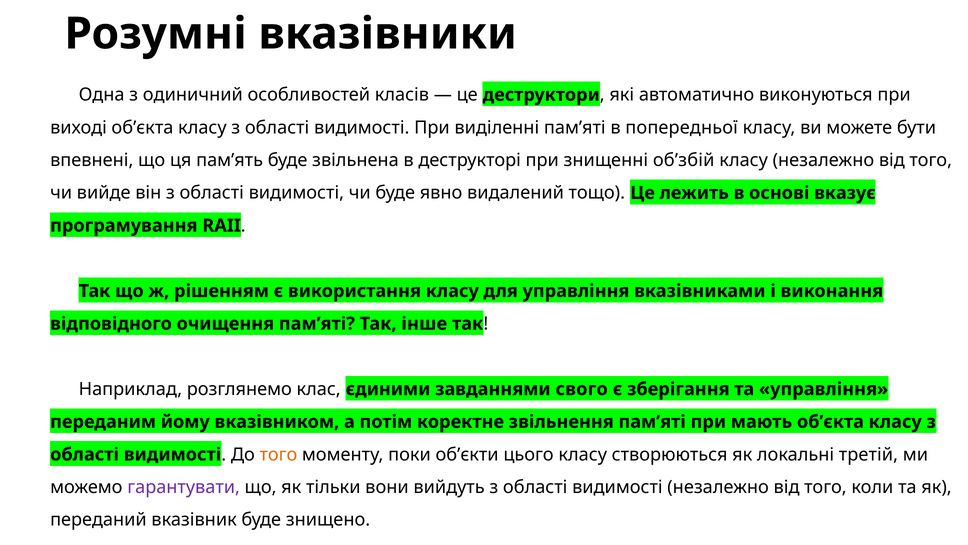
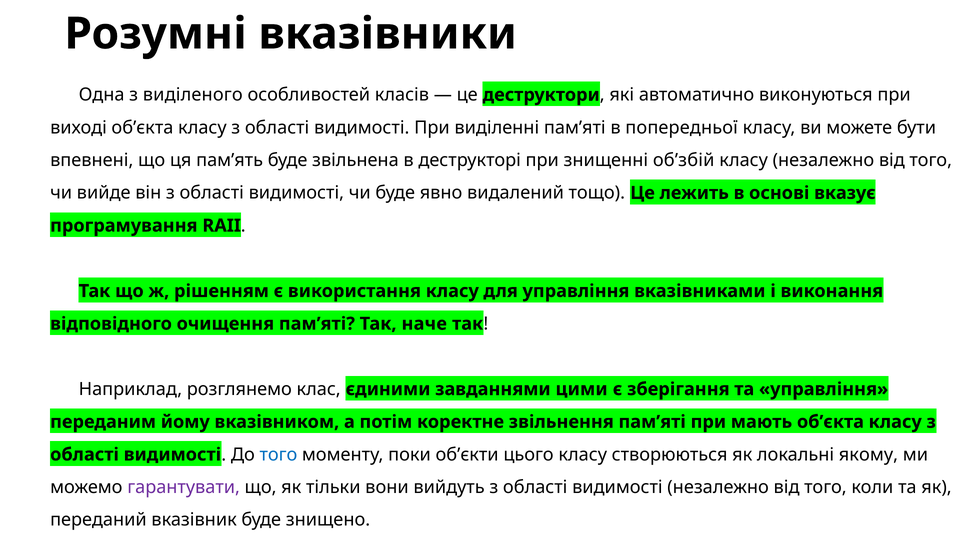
одиничний: одиничний -> виділеного
інше: інше -> наче
свого: свого -> цими
того at (278, 454) colour: orange -> blue
третій: третій -> якому
